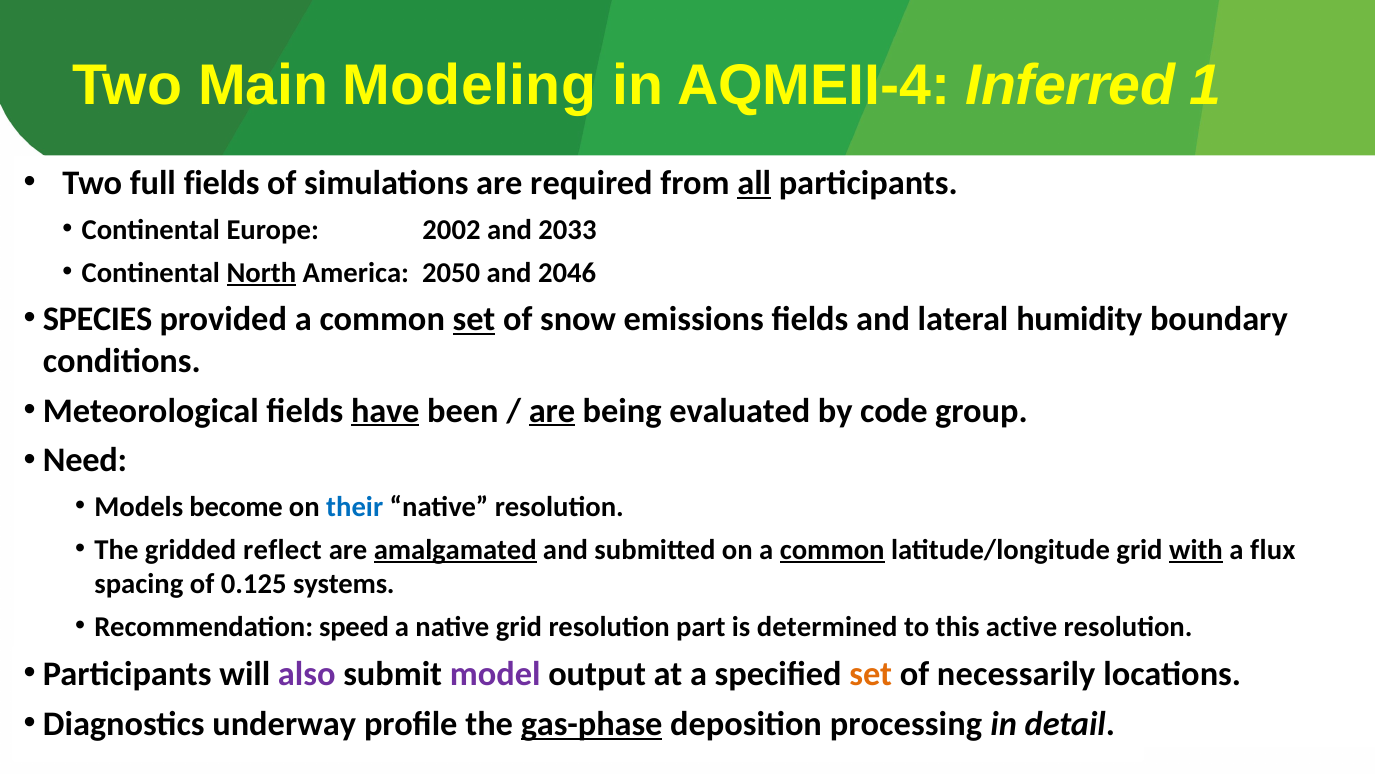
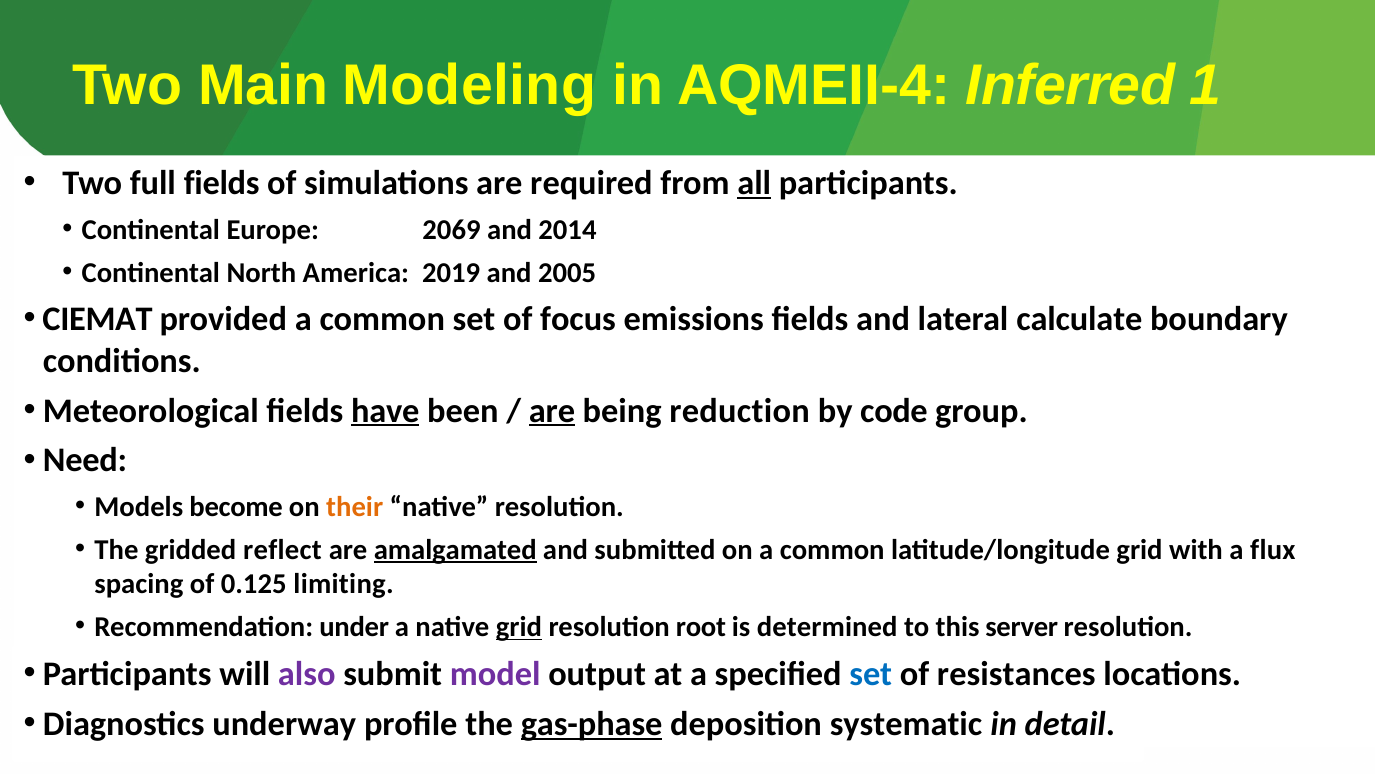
2002: 2002 -> 2069
2033: 2033 -> 2014
North underline: present -> none
2050: 2050 -> 2019
2046: 2046 -> 2005
SPECIES: SPECIES -> CIEMAT
set at (474, 319) underline: present -> none
snow: snow -> focus
humidity: humidity -> calculate
evaluated: evaluated -> reduction
their colour: blue -> orange
common at (832, 549) underline: present -> none
with underline: present -> none
systems: systems -> limiting
speed: speed -> under
grid at (519, 627) underline: none -> present
part: part -> root
active: active -> server
set at (871, 673) colour: orange -> blue
necessarily: necessarily -> resistances
processing: processing -> systematic
